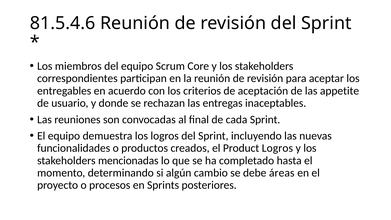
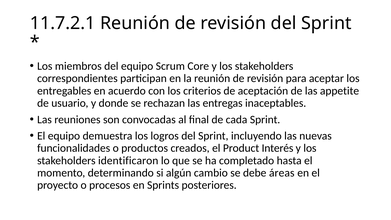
81.5.4.6: 81.5.4.6 -> 11.7.2.1
Product Logros: Logros -> Interés
mencionadas: mencionadas -> identificaron
